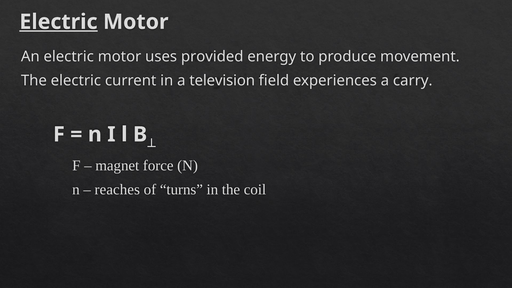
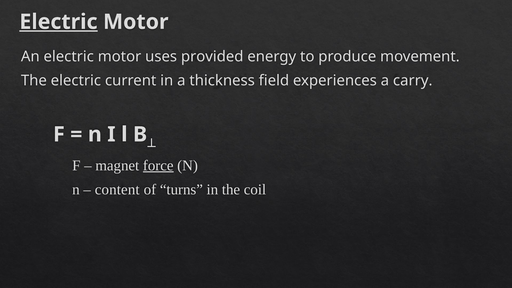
television: television -> thickness
force underline: none -> present
reaches: reaches -> content
